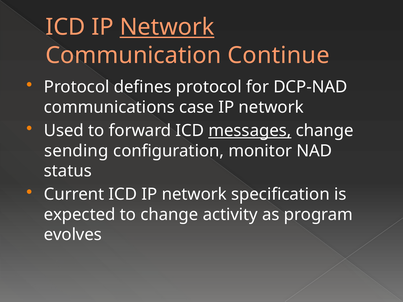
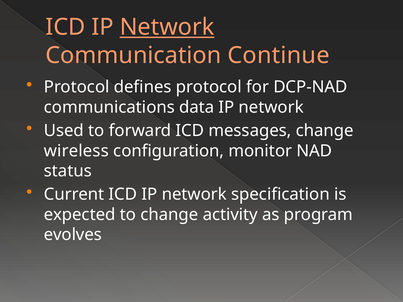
case: case -> data
messages underline: present -> none
sending: sending -> wireless
